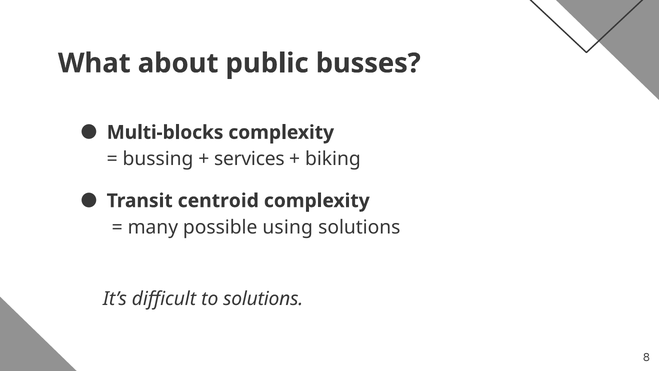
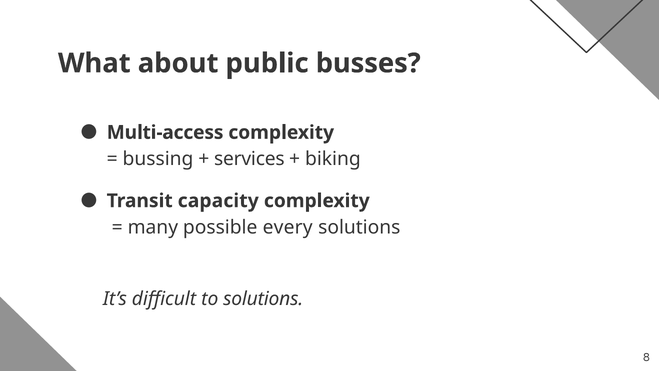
Multi-blocks: Multi-blocks -> Multi-access
centroid: centroid -> capacity
using: using -> every
